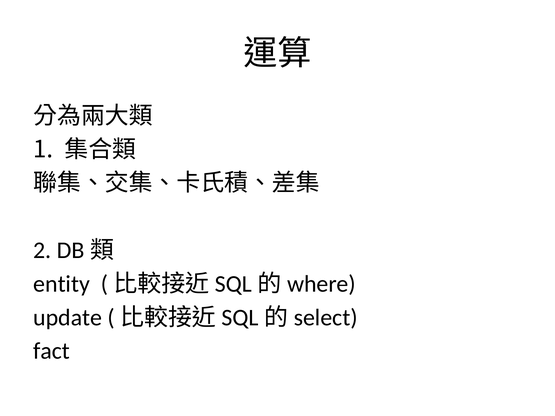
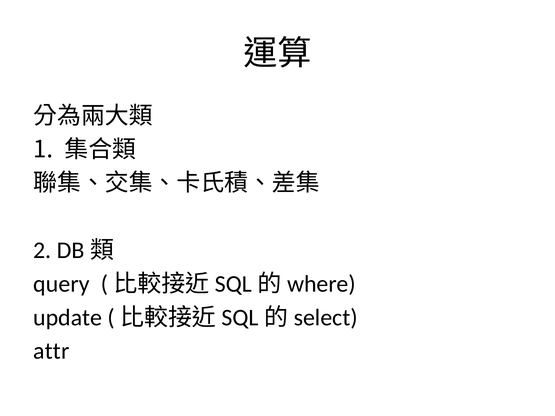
entity: entity -> query
fact: fact -> attr
